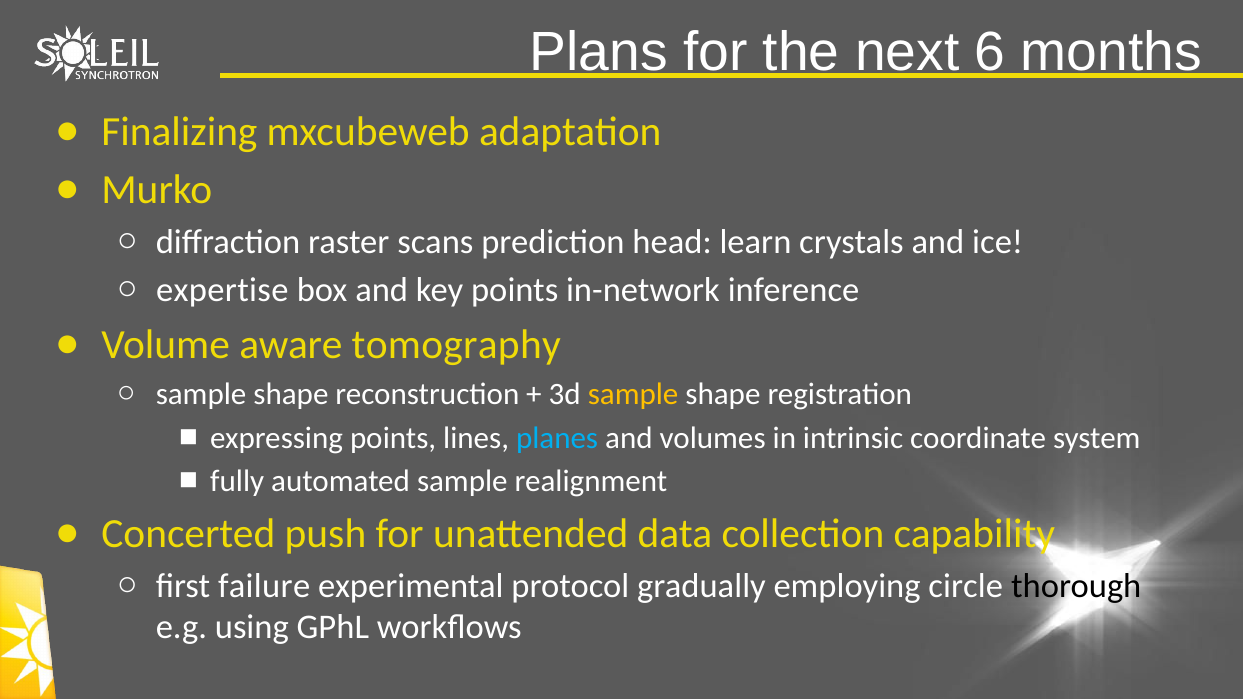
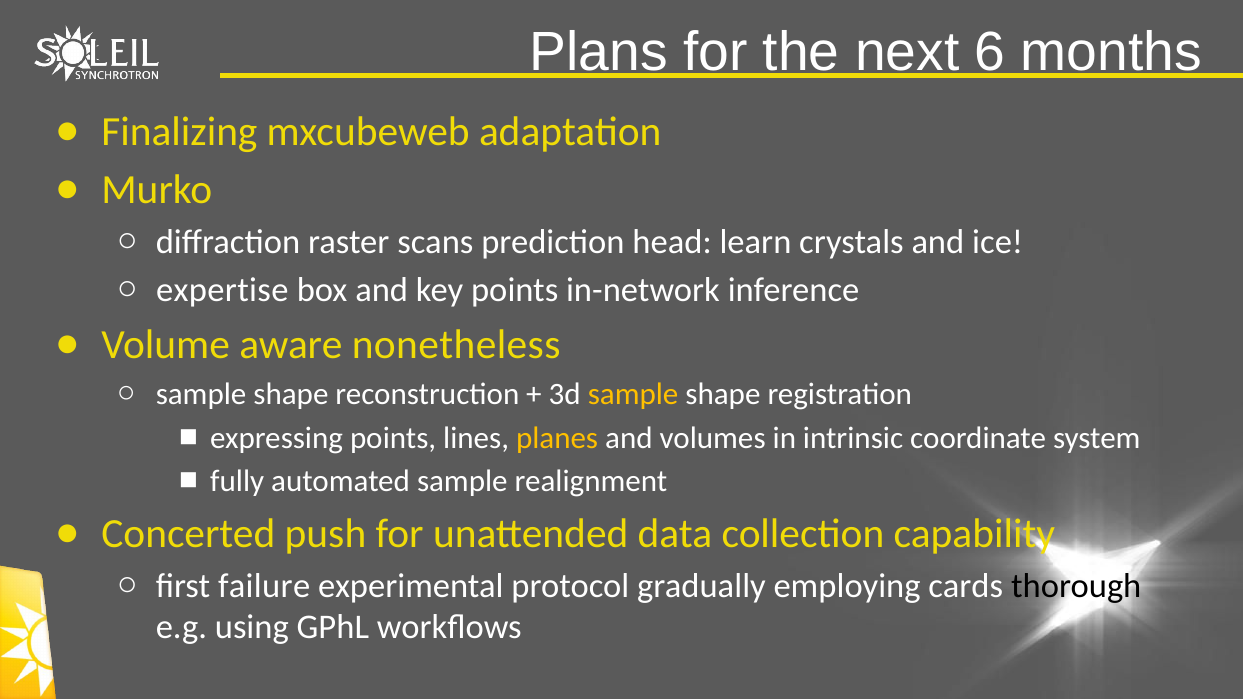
tomography: tomography -> nonetheless
planes colour: light blue -> yellow
circle: circle -> cards
